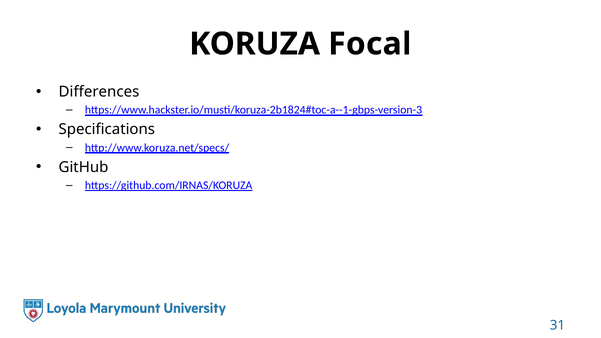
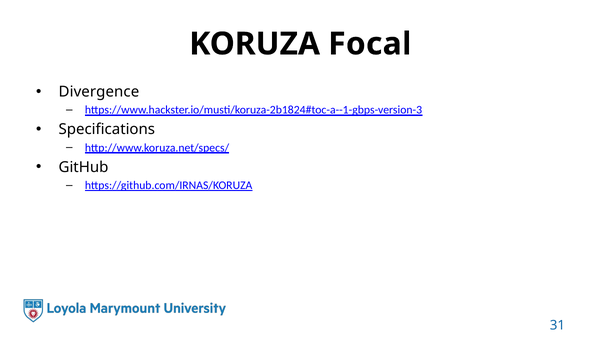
Differences: Differences -> Divergence
